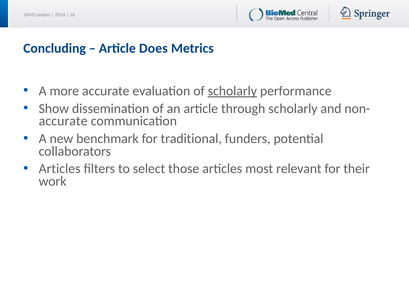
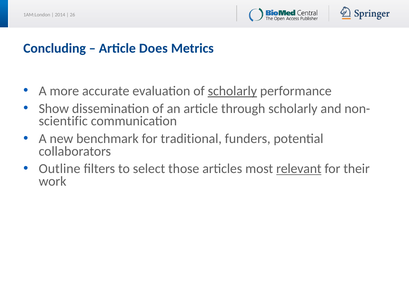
accurate at (63, 121): accurate -> scientific
Articles at (60, 169): Articles -> Outline
relevant underline: none -> present
